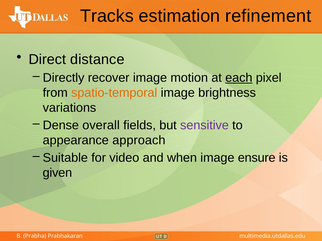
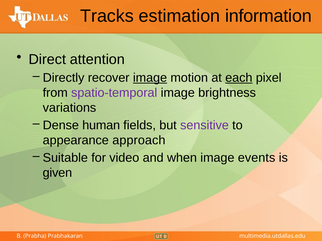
refinement: refinement -> information
distance: distance -> attention
image at (150, 78) underline: none -> present
spatio-temporal colour: orange -> purple
overall: overall -> human
ensure: ensure -> events
